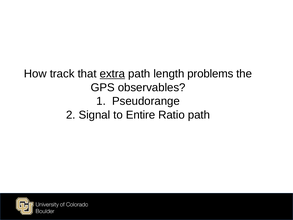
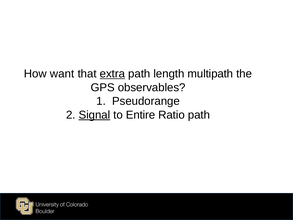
track: track -> want
problems: problems -> multipath
Signal underline: none -> present
